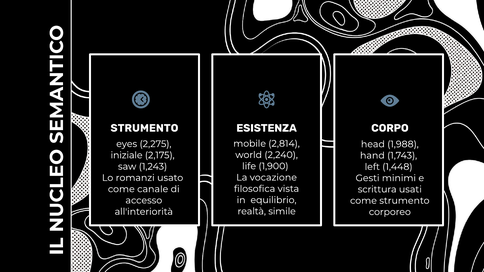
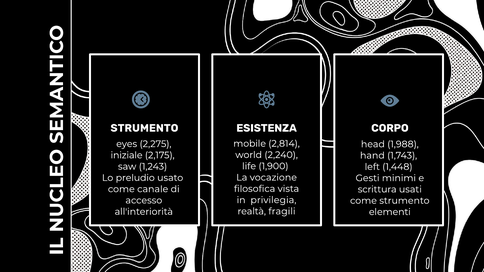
romanzi: romanzi -> preludio
equilibrio: equilibrio -> privilegia
simile: simile -> fragili
corporeo: corporeo -> elementi
